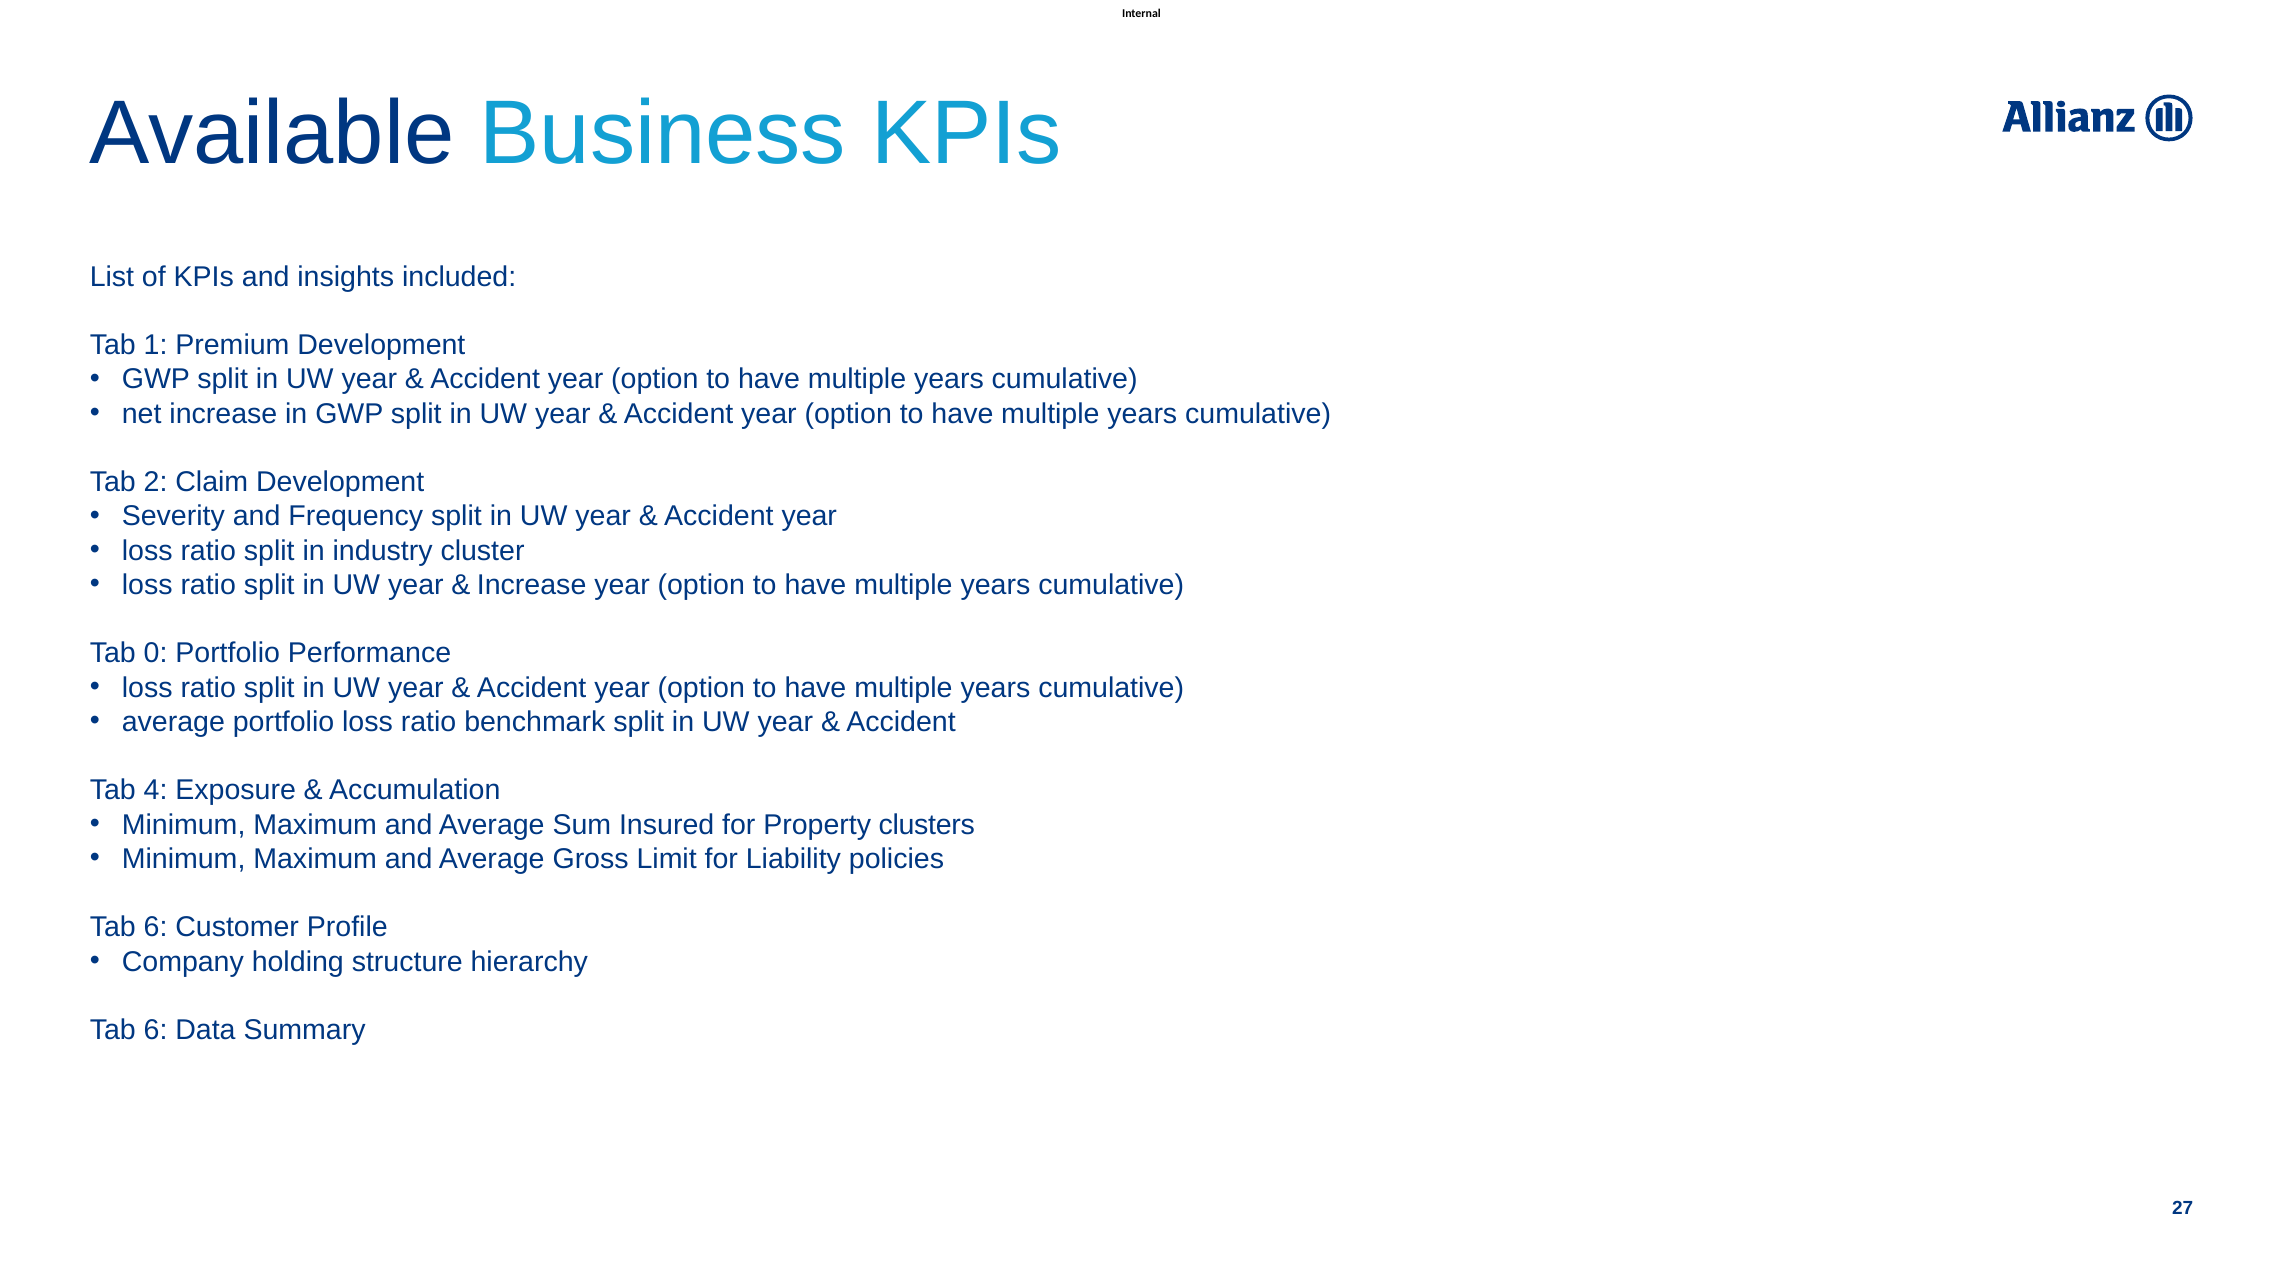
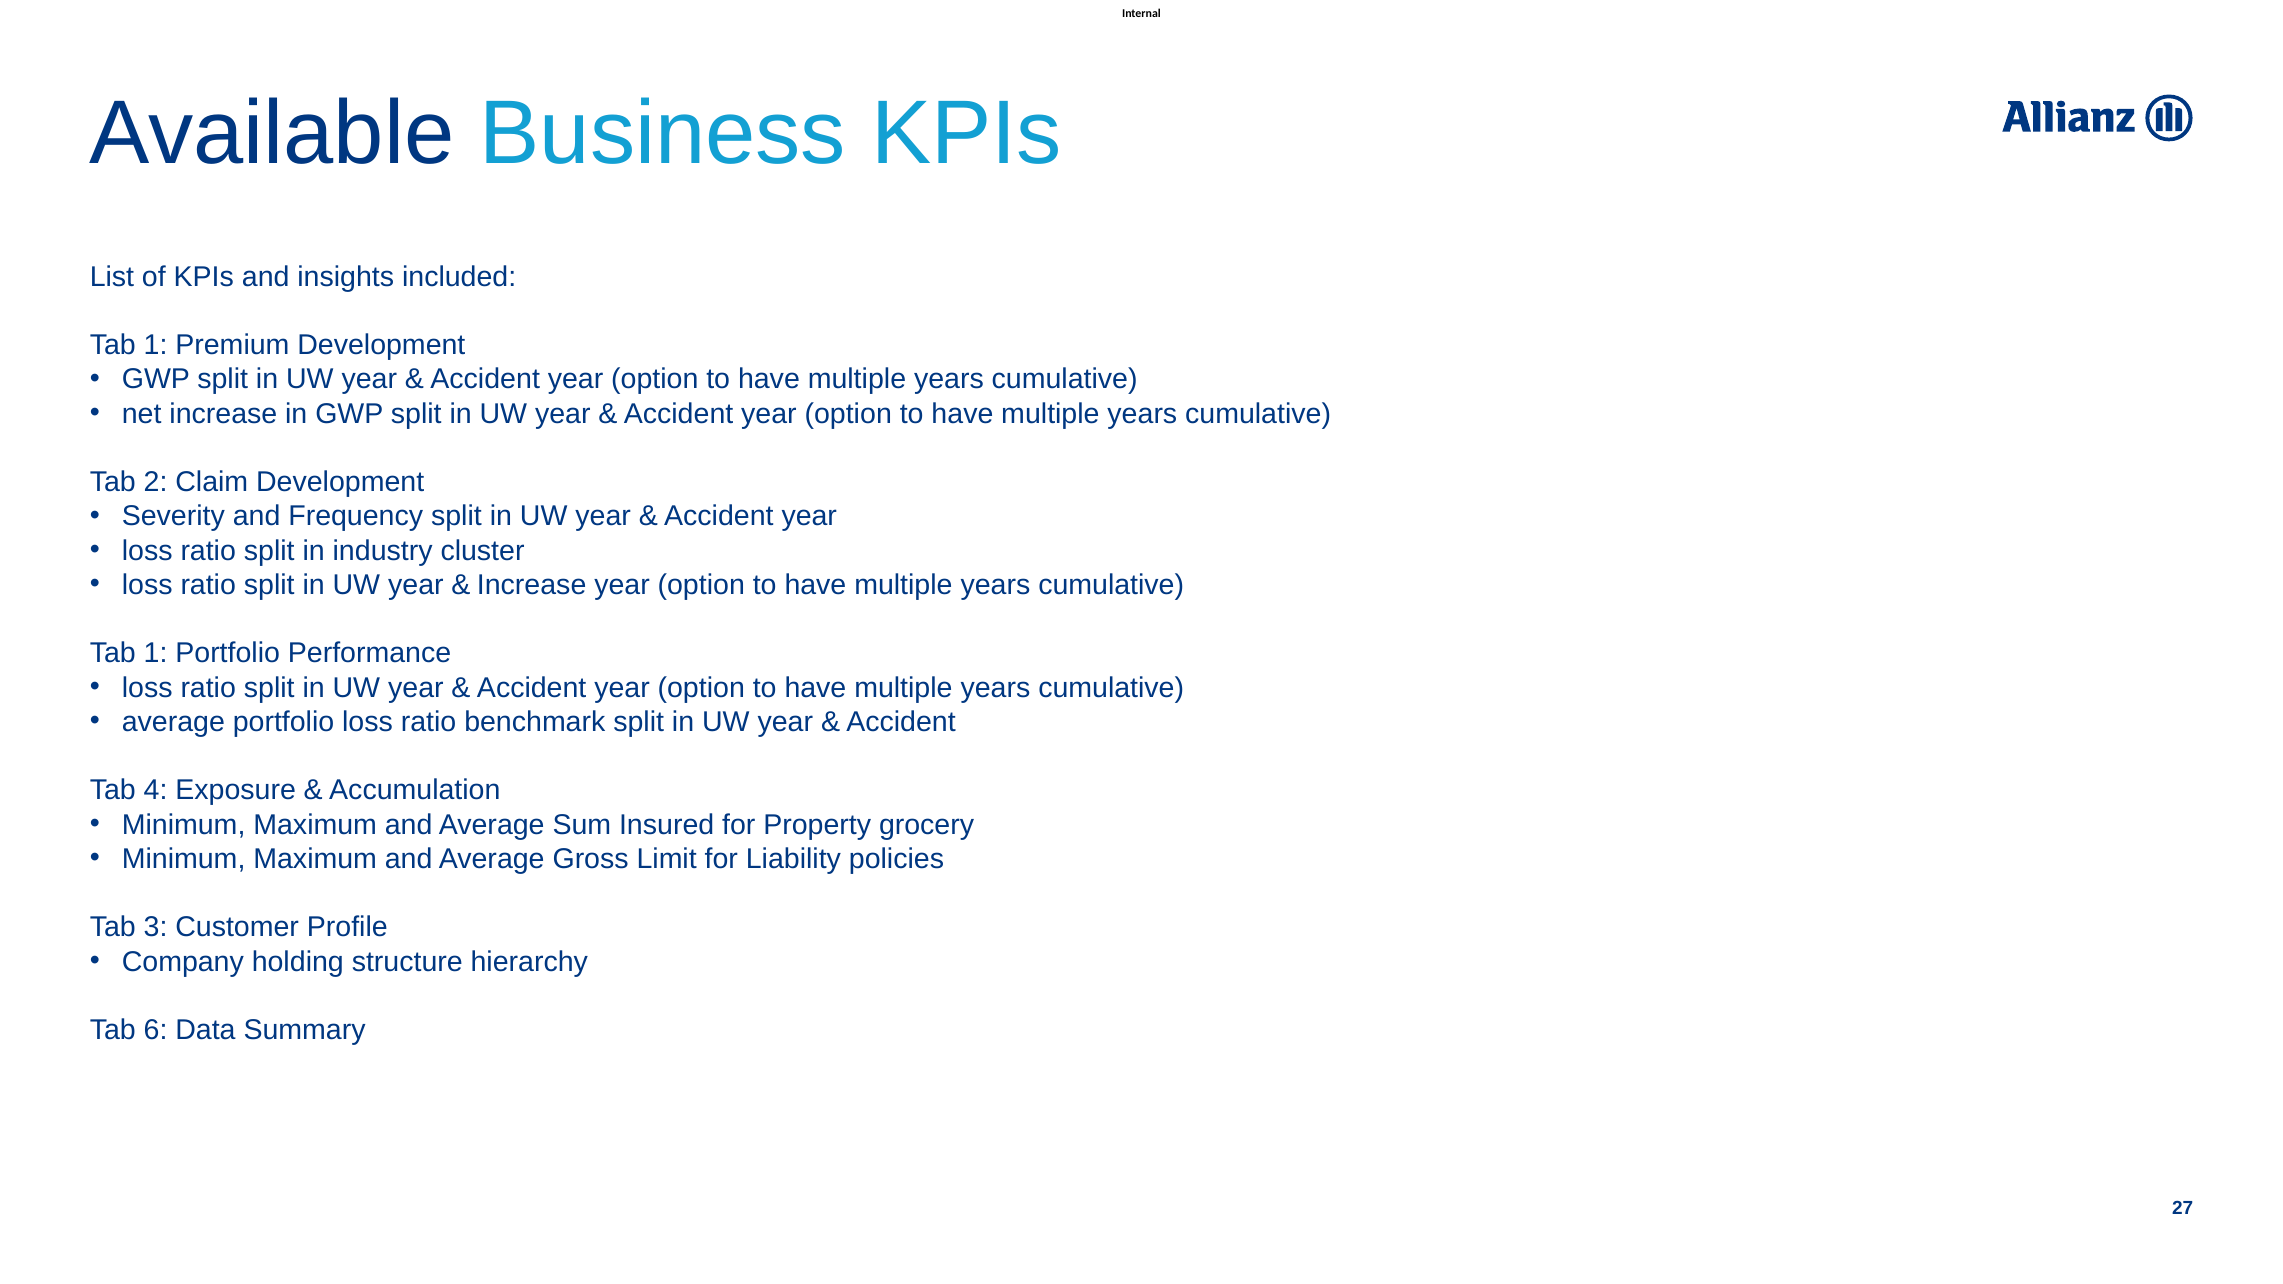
0 at (156, 654): 0 -> 1
clusters: clusters -> grocery
6 at (156, 928): 6 -> 3
